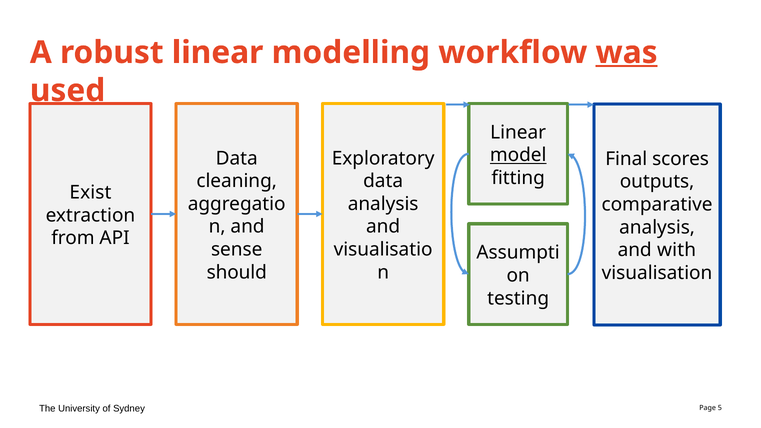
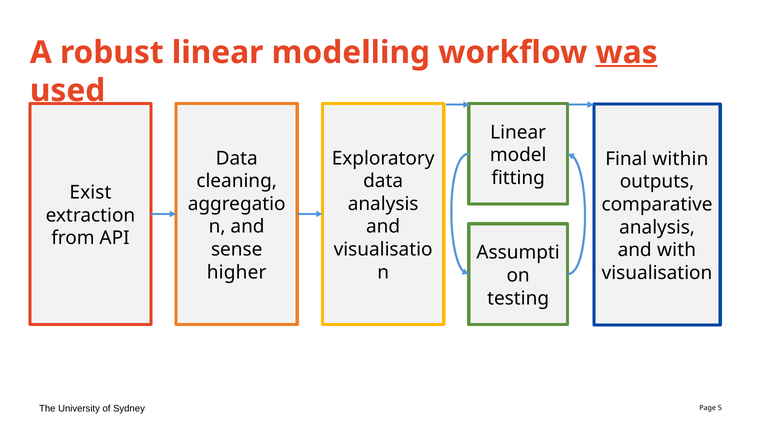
model underline: present -> none
scores: scores -> within
should: should -> higher
